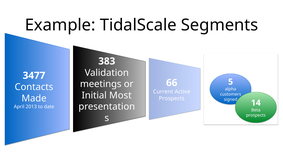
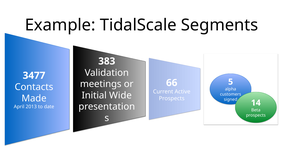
Most: Most -> Wide
